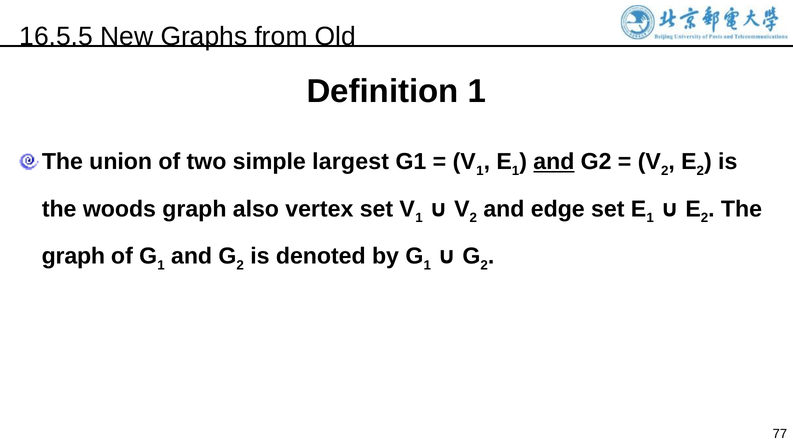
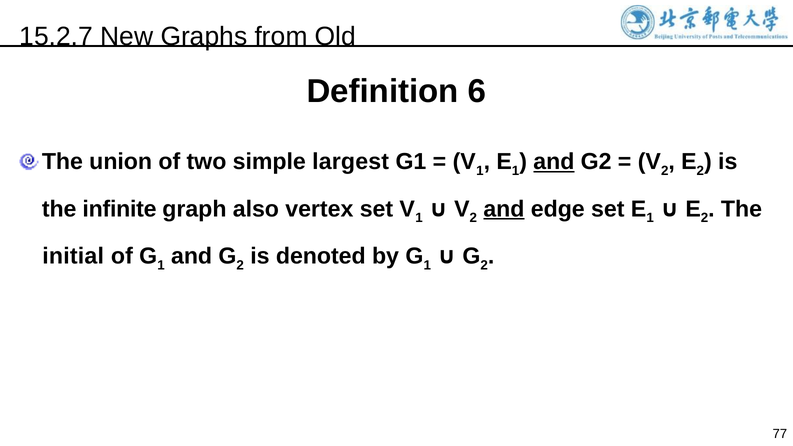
16.5.5: 16.5.5 -> 15.2.7
Definition 1: 1 -> 6
woods: woods -> infinite
and at (504, 209) underline: none -> present
graph at (73, 256): graph -> initial
